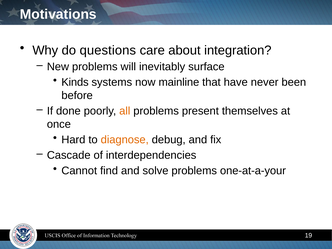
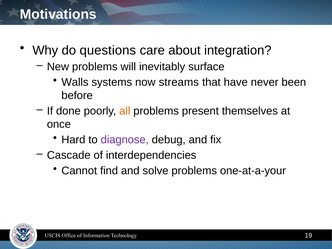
Kinds: Kinds -> Walls
mainline: mainline -> streams
diagnose colour: orange -> purple
